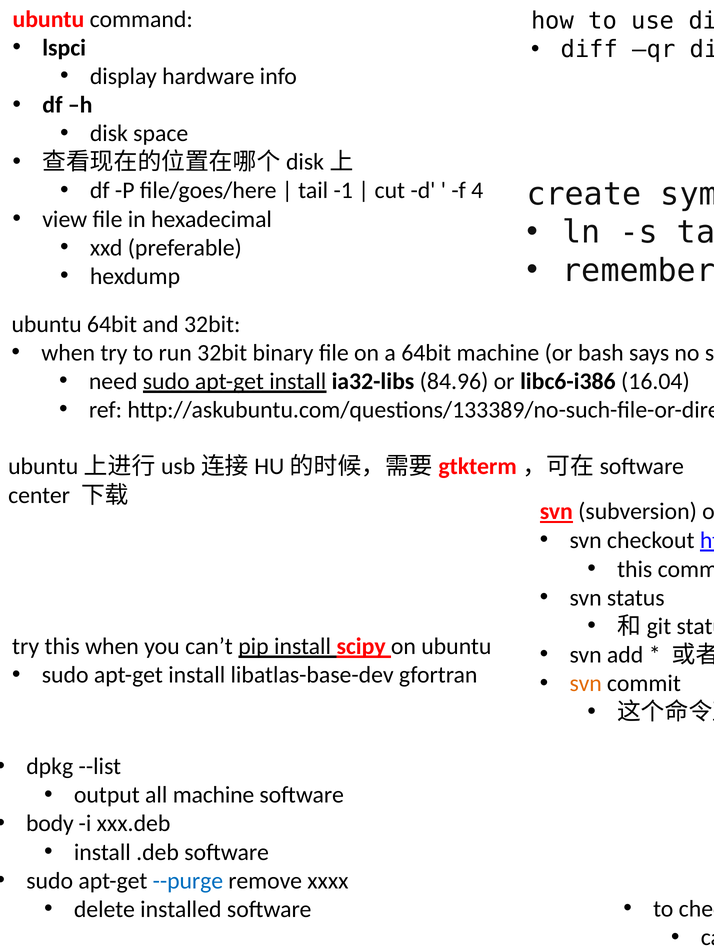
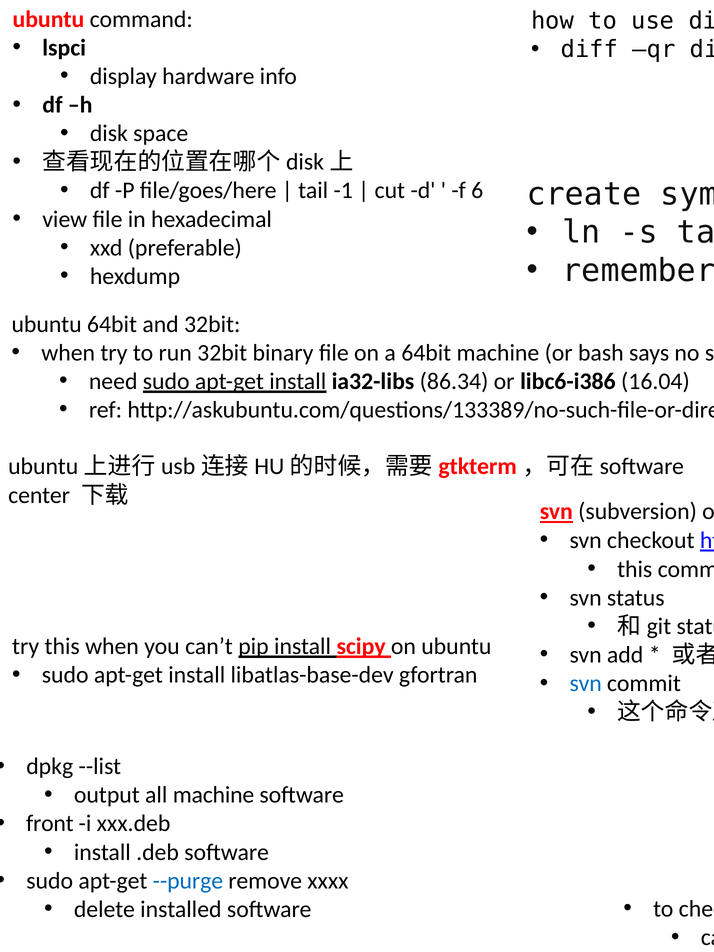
4: 4 -> 6
84.96: 84.96 -> 86.34
svn at (586, 683) colour: orange -> blue
body: body -> front
